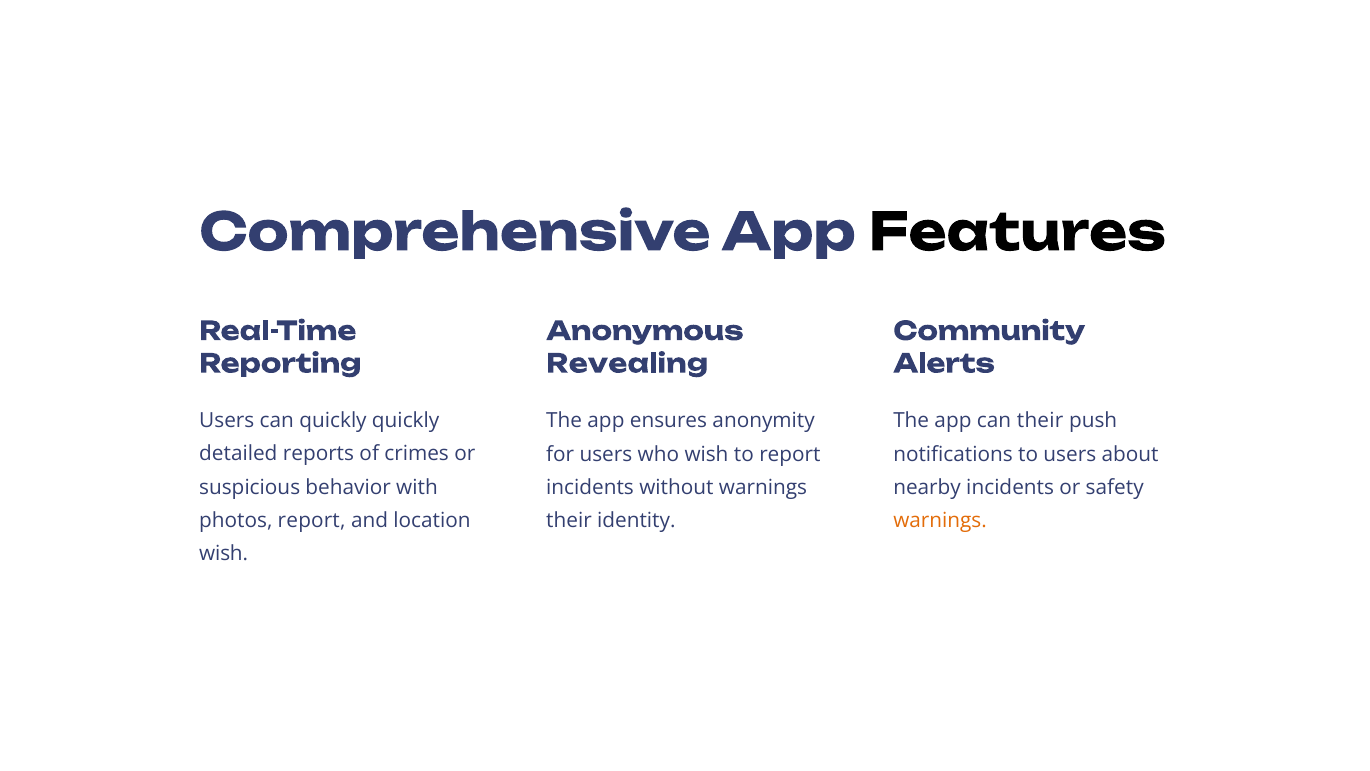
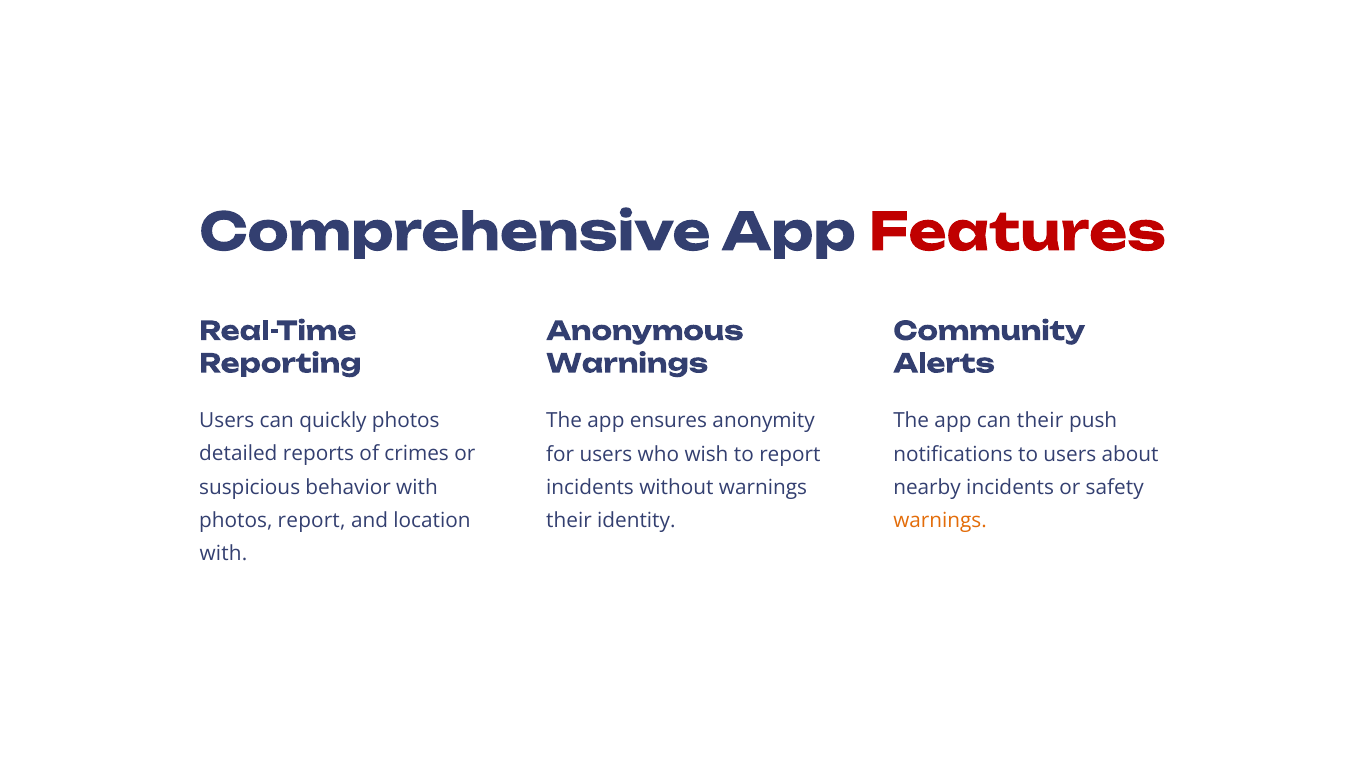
Features colour: black -> red
Revealing at (627, 364): Revealing -> Warnings
quickly quickly: quickly -> photos
wish at (224, 554): wish -> with
